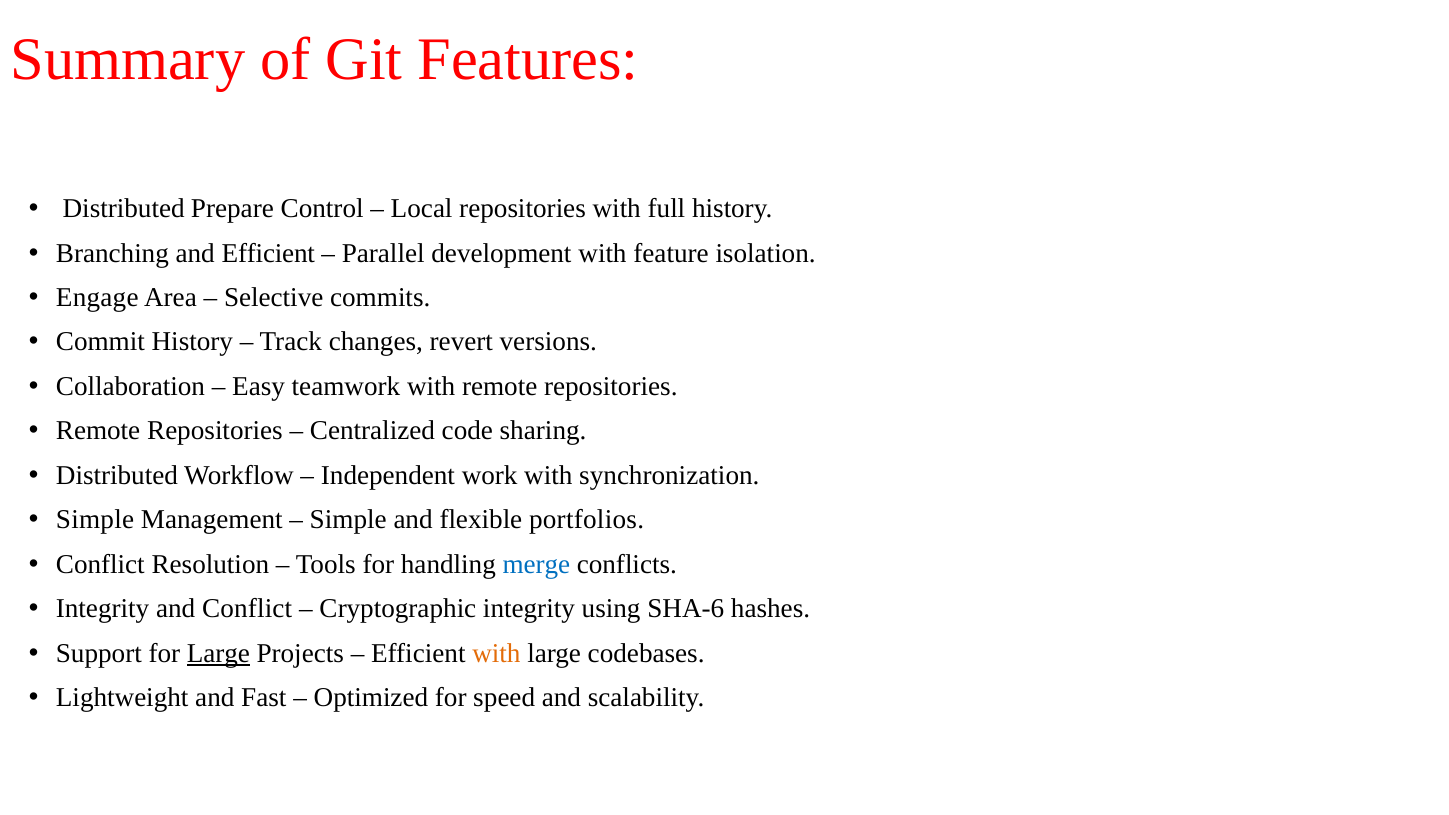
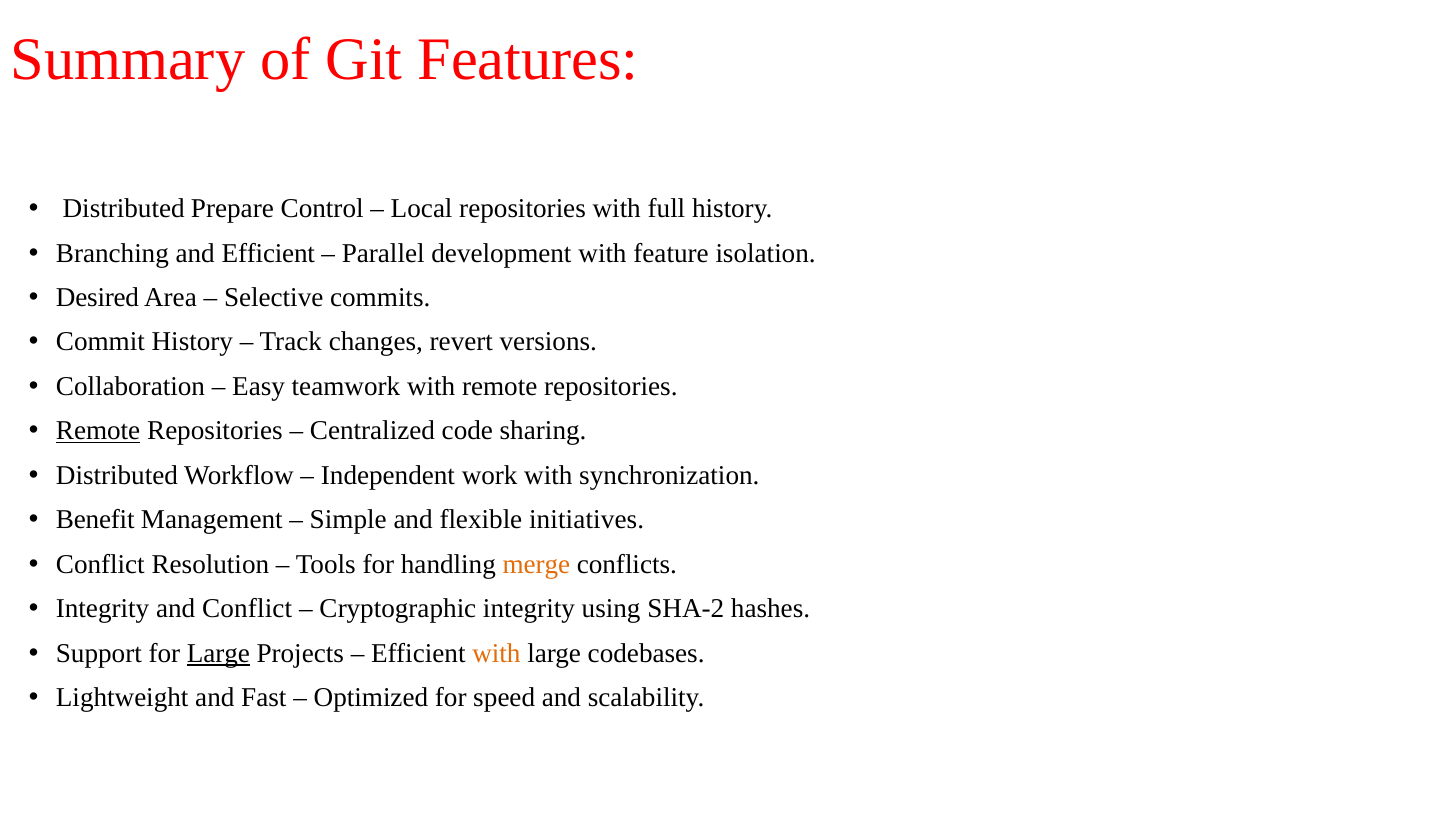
Engage: Engage -> Desired
Remote at (98, 431) underline: none -> present
Simple at (95, 520): Simple -> Benefit
portfolios: portfolios -> initiatives
merge colour: blue -> orange
SHA-6: SHA-6 -> SHA-2
